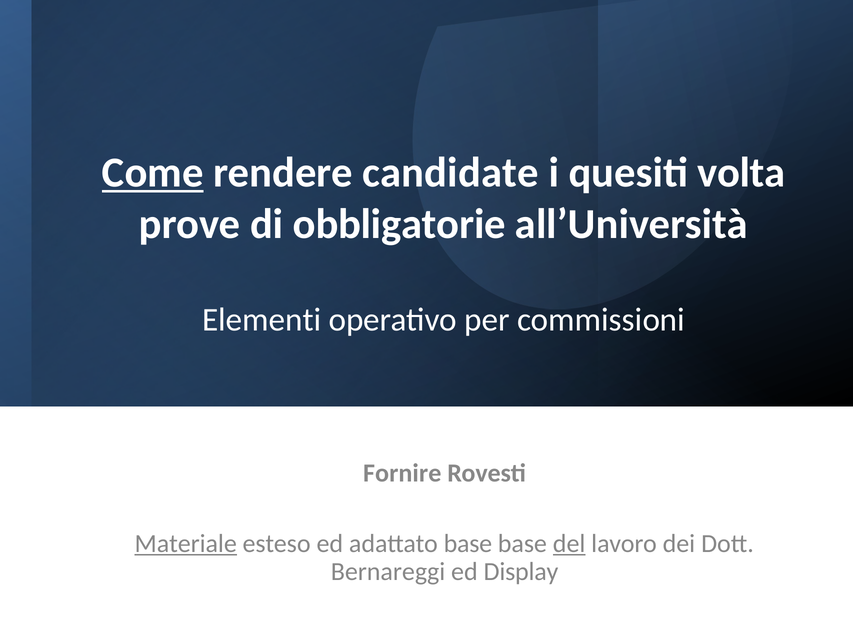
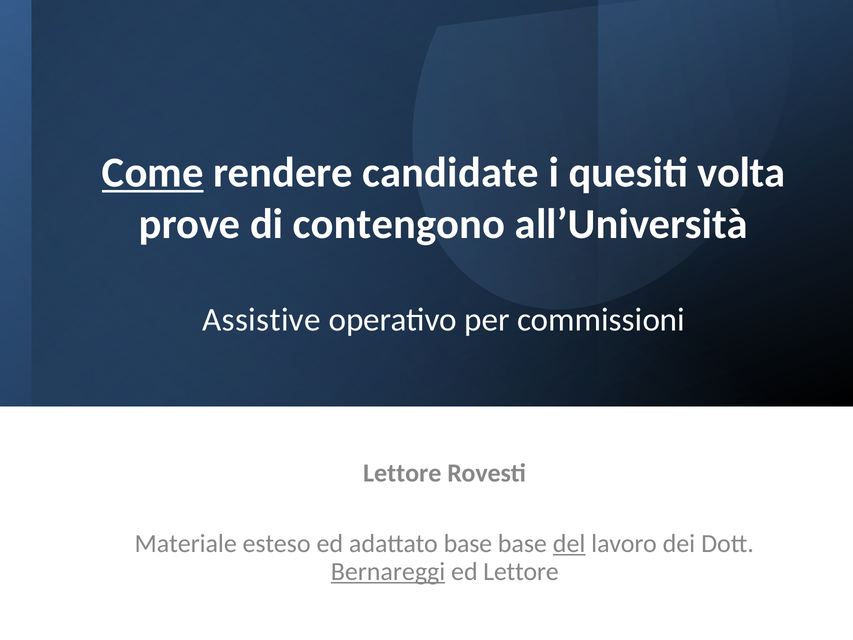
obbligatorie: obbligatorie -> contengono
Elementi: Elementi -> Assistive
Fornire at (402, 473): Fornire -> Lettore
Materiale underline: present -> none
Bernareggi underline: none -> present
ed Display: Display -> Lettore
